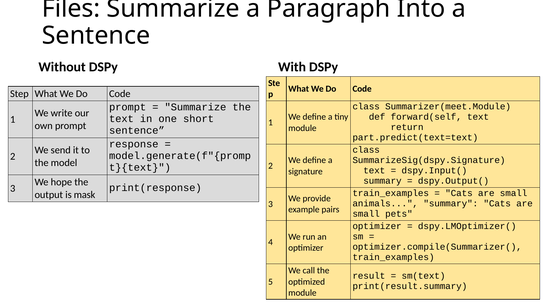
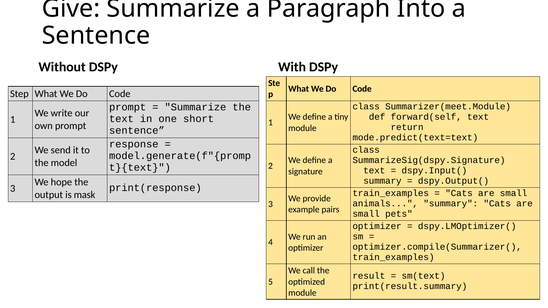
Files: Files -> Give
part.predict(text=text: part.predict(text=text -> mode.predict(text=text
